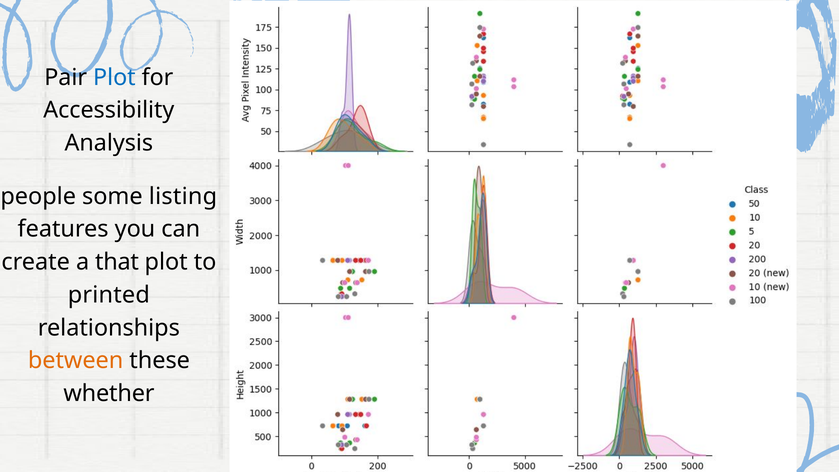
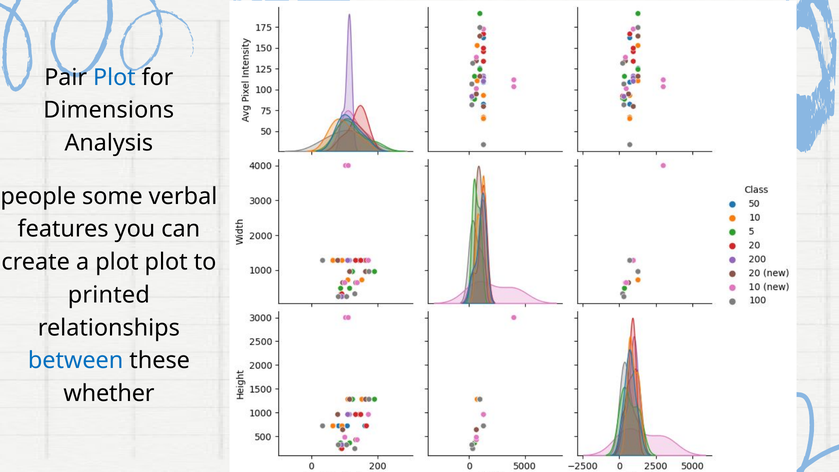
Accessibility: Accessibility -> Dimensions
listing: listing -> verbal
a that: that -> plot
between colour: orange -> blue
